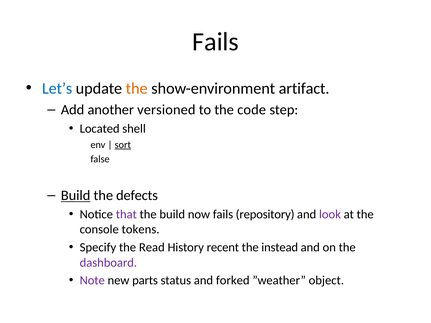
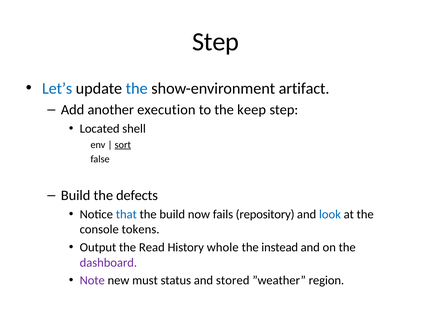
Fails at (216, 42): Fails -> Step
the at (137, 88) colour: orange -> blue
versioned: versioned -> execution
code: code -> keep
Build at (76, 196) underline: present -> none
that colour: purple -> blue
look colour: purple -> blue
Specify: Specify -> Output
recent: recent -> whole
parts: parts -> must
forked: forked -> stored
object: object -> region
